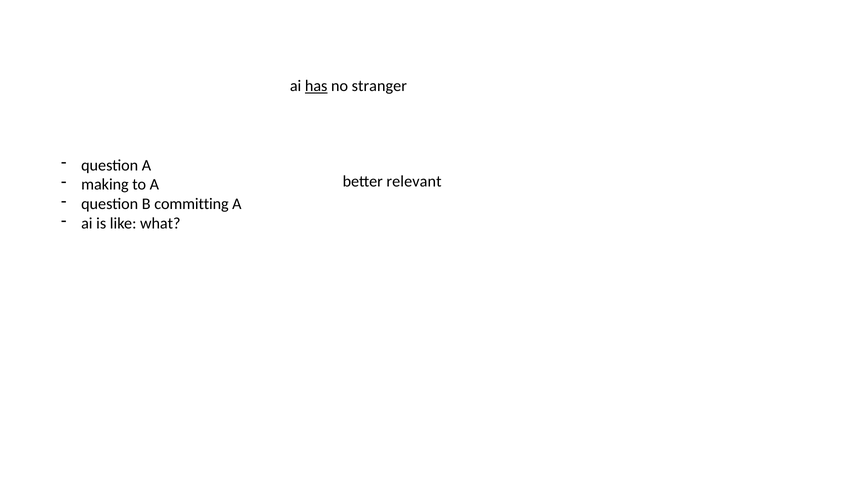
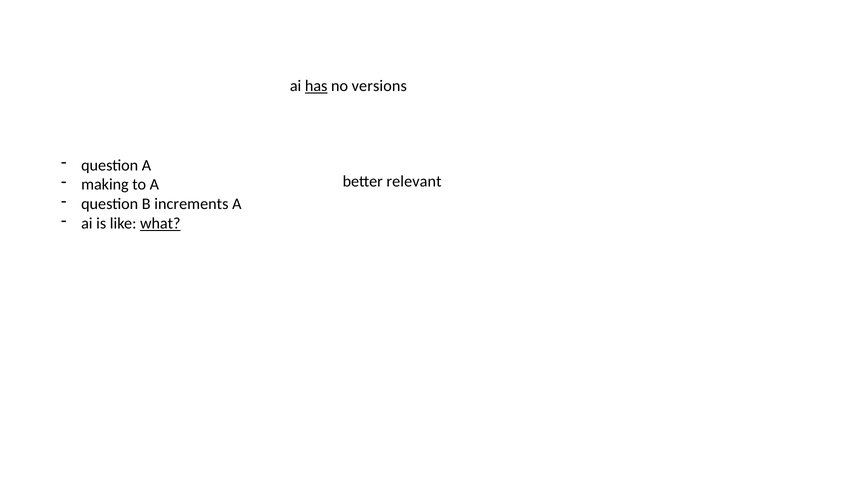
stranger: stranger -> versions
committing: committing -> increments
what underline: none -> present
